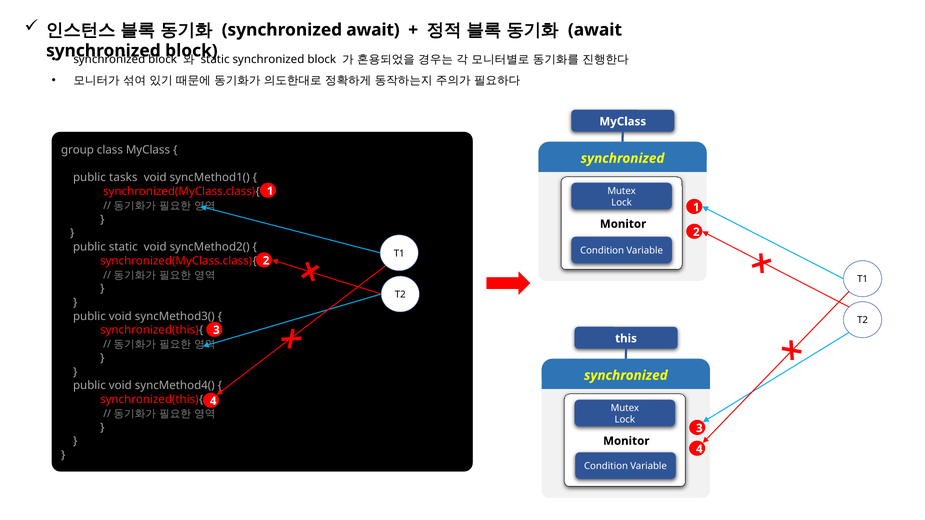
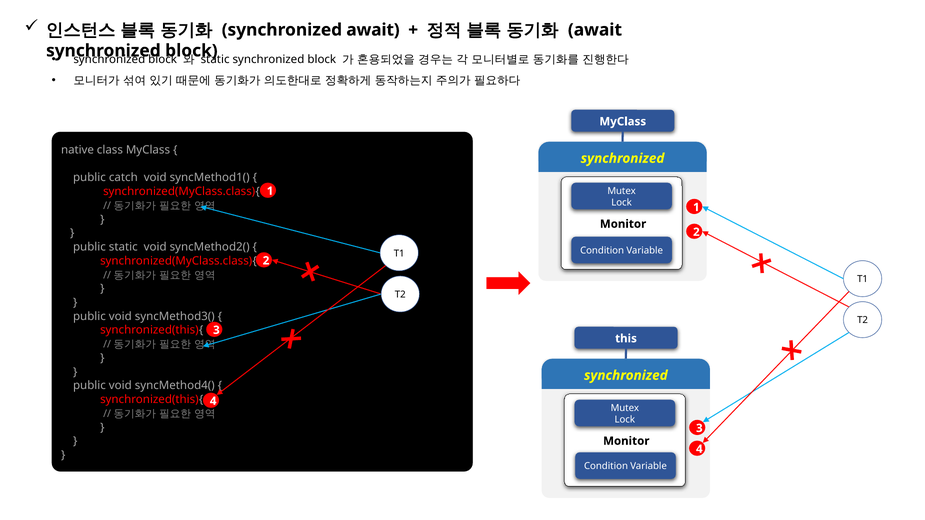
group: group -> native
tasks: tasks -> catch
